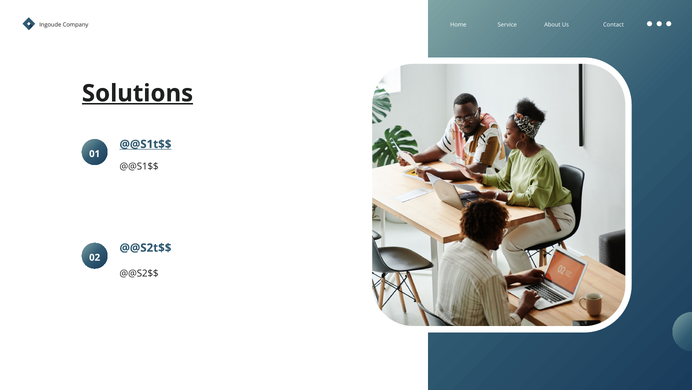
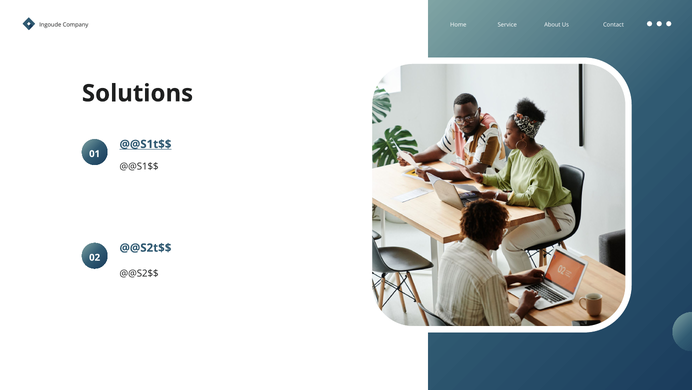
Solutions underline: present -> none
